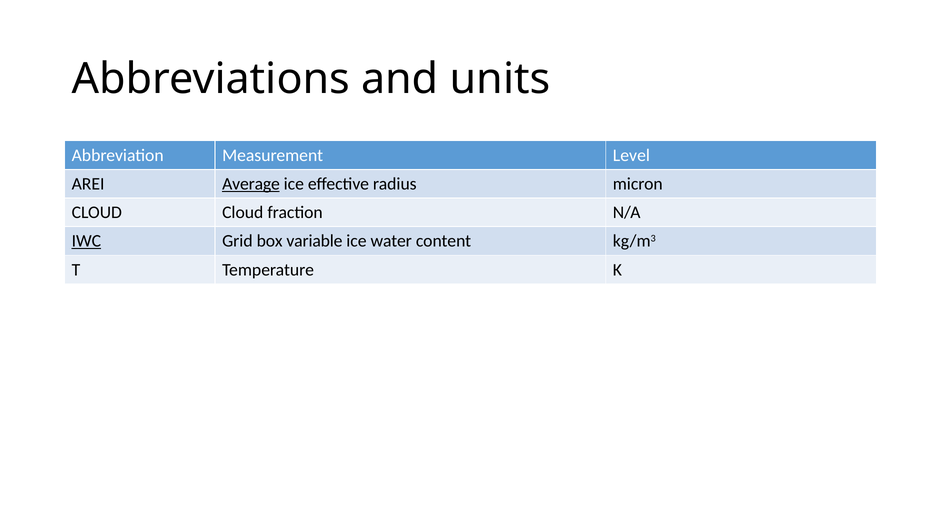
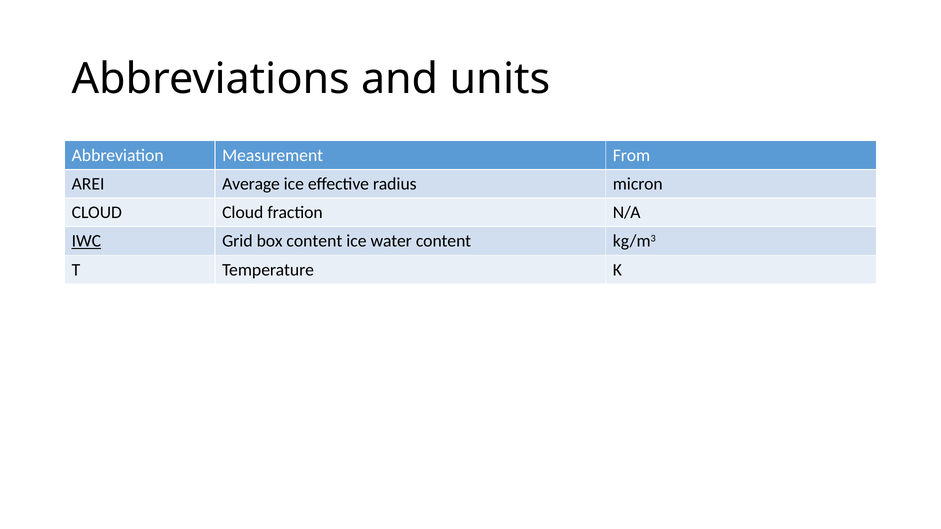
Level: Level -> From
Average underline: present -> none
box variable: variable -> content
